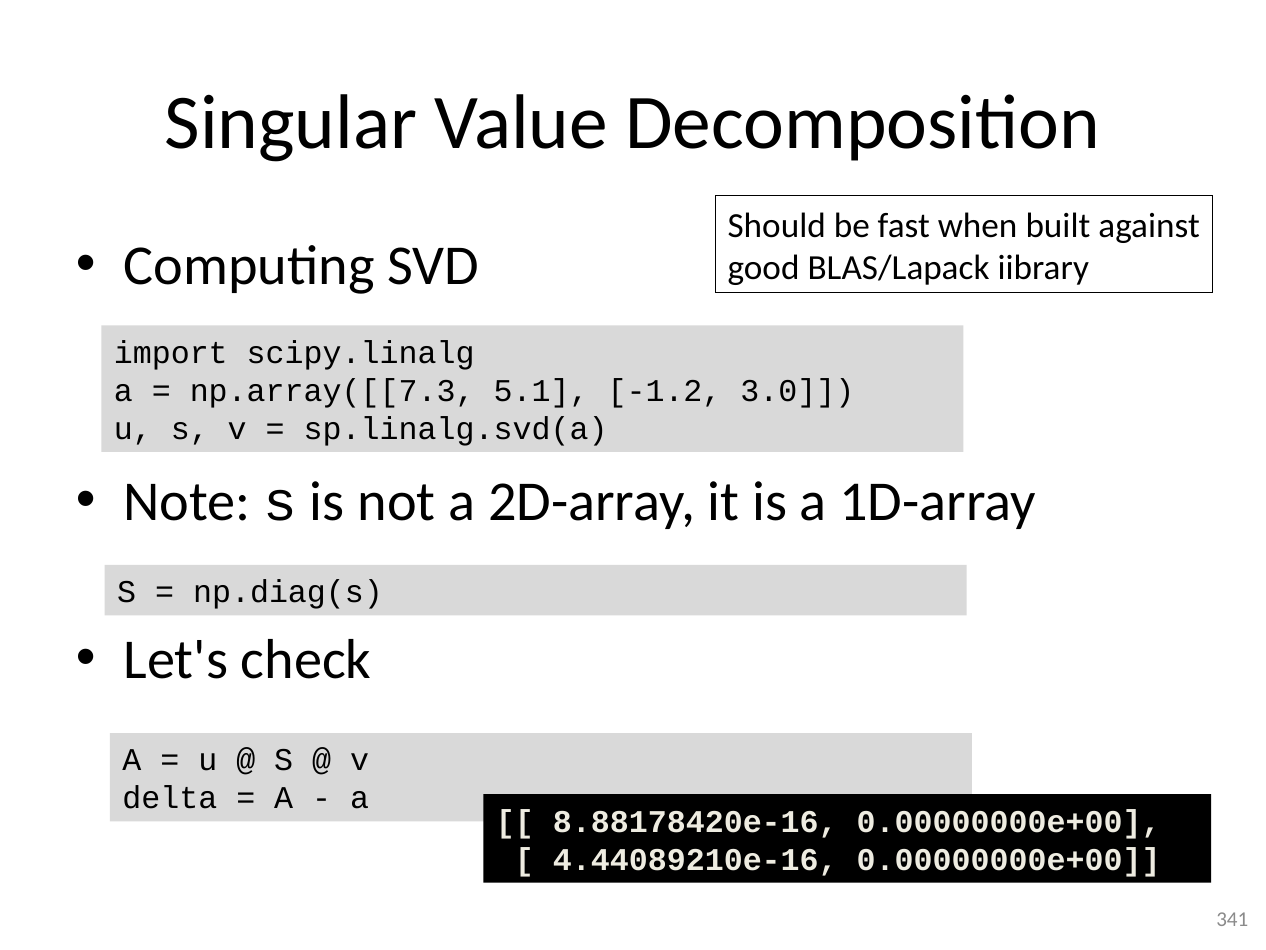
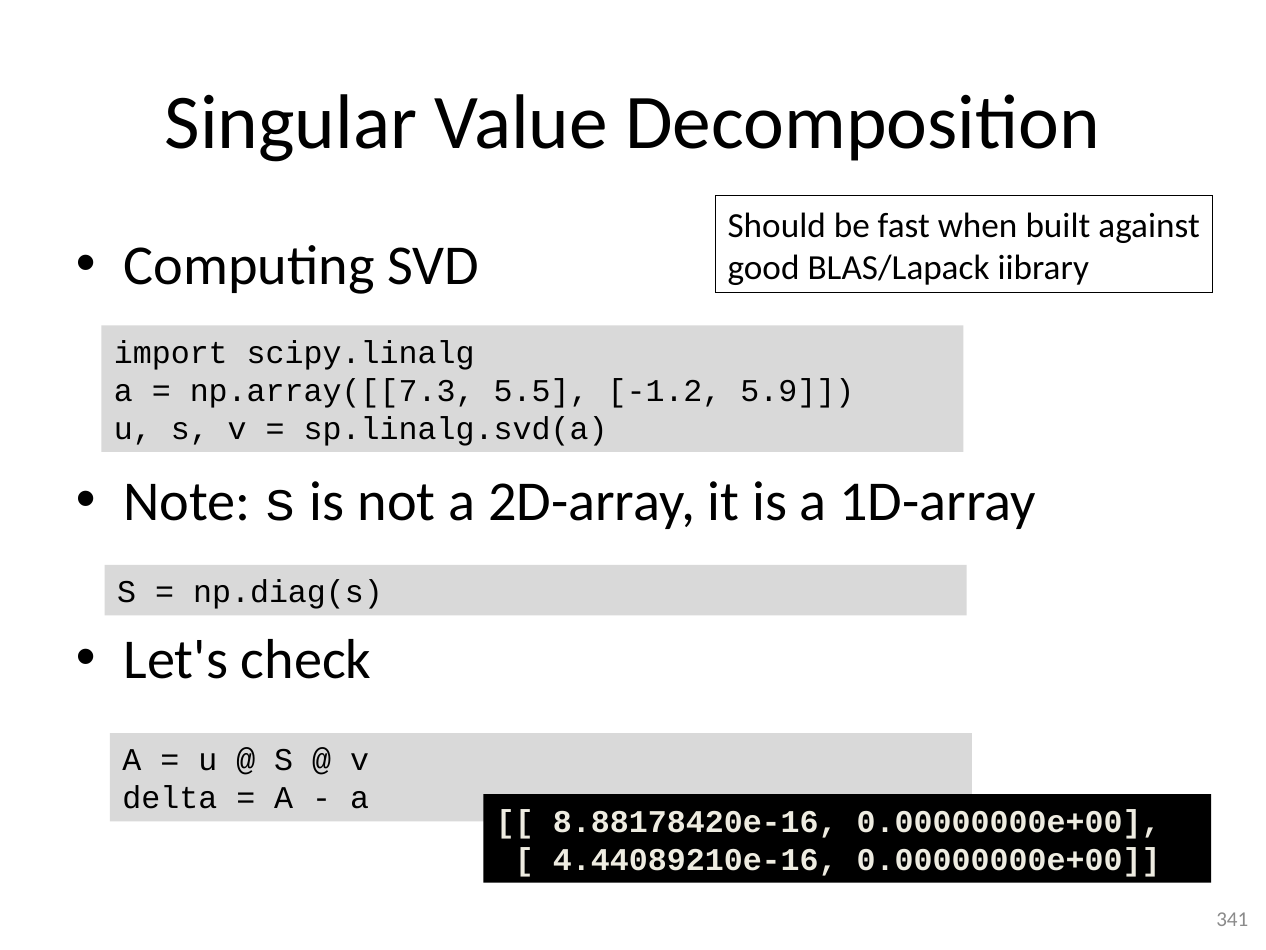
5.1: 5.1 -> 5.5
3.0: 3.0 -> 5.9
